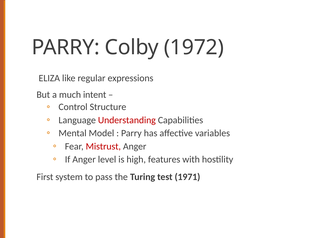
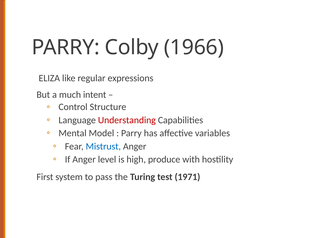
1972: 1972 -> 1966
Mistrust colour: red -> blue
features: features -> produce
